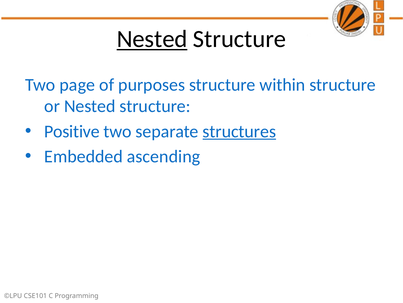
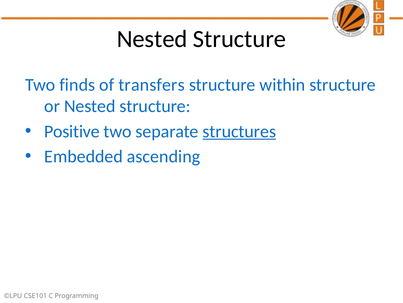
Nested at (152, 39) underline: present -> none
page: page -> finds
purposes: purposes -> transfers
